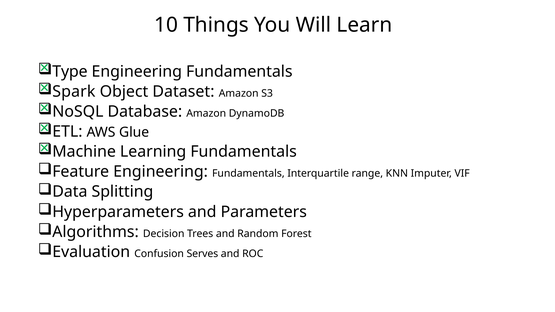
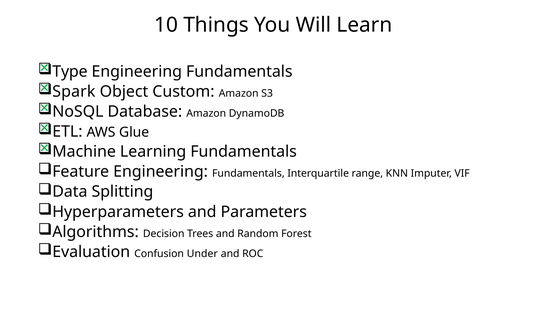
Dataset: Dataset -> Custom
Serves: Serves -> Under
